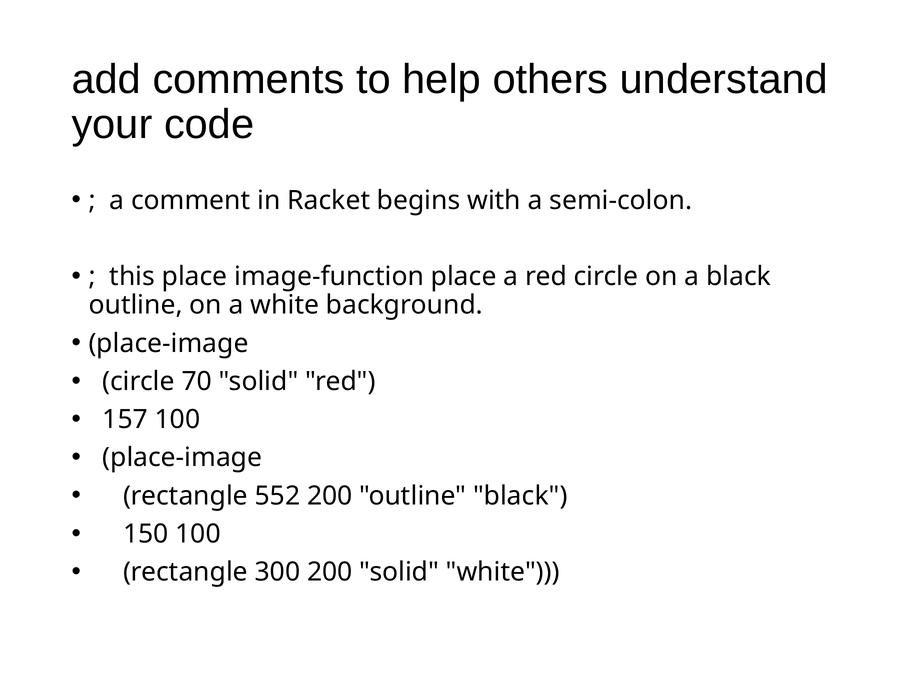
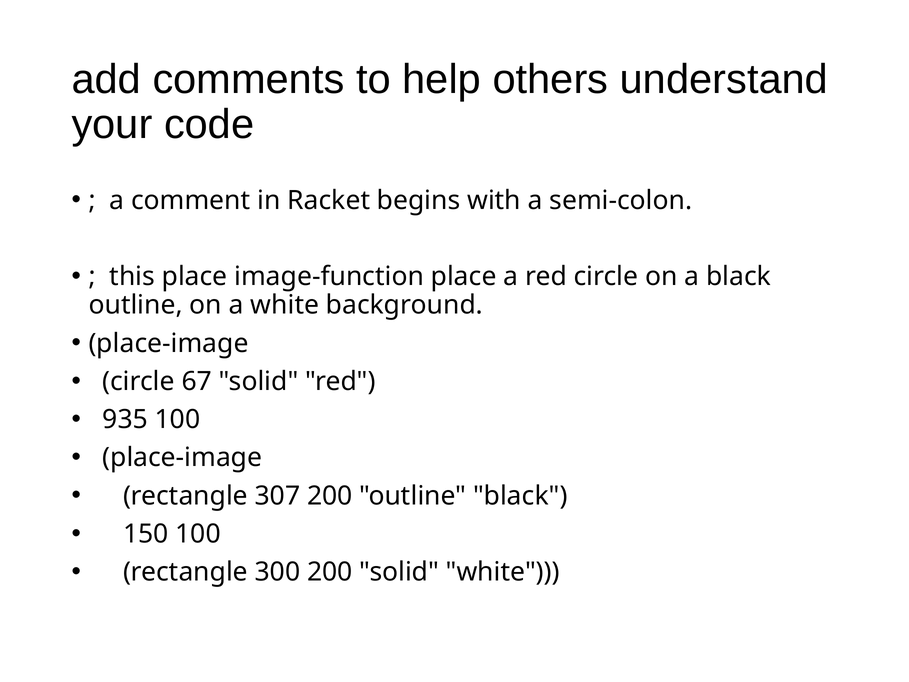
70: 70 -> 67
157: 157 -> 935
552: 552 -> 307
